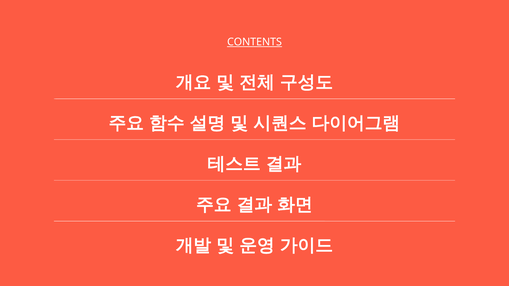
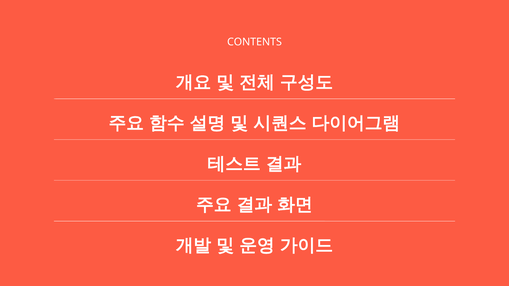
CONTENTS underline: present -> none
